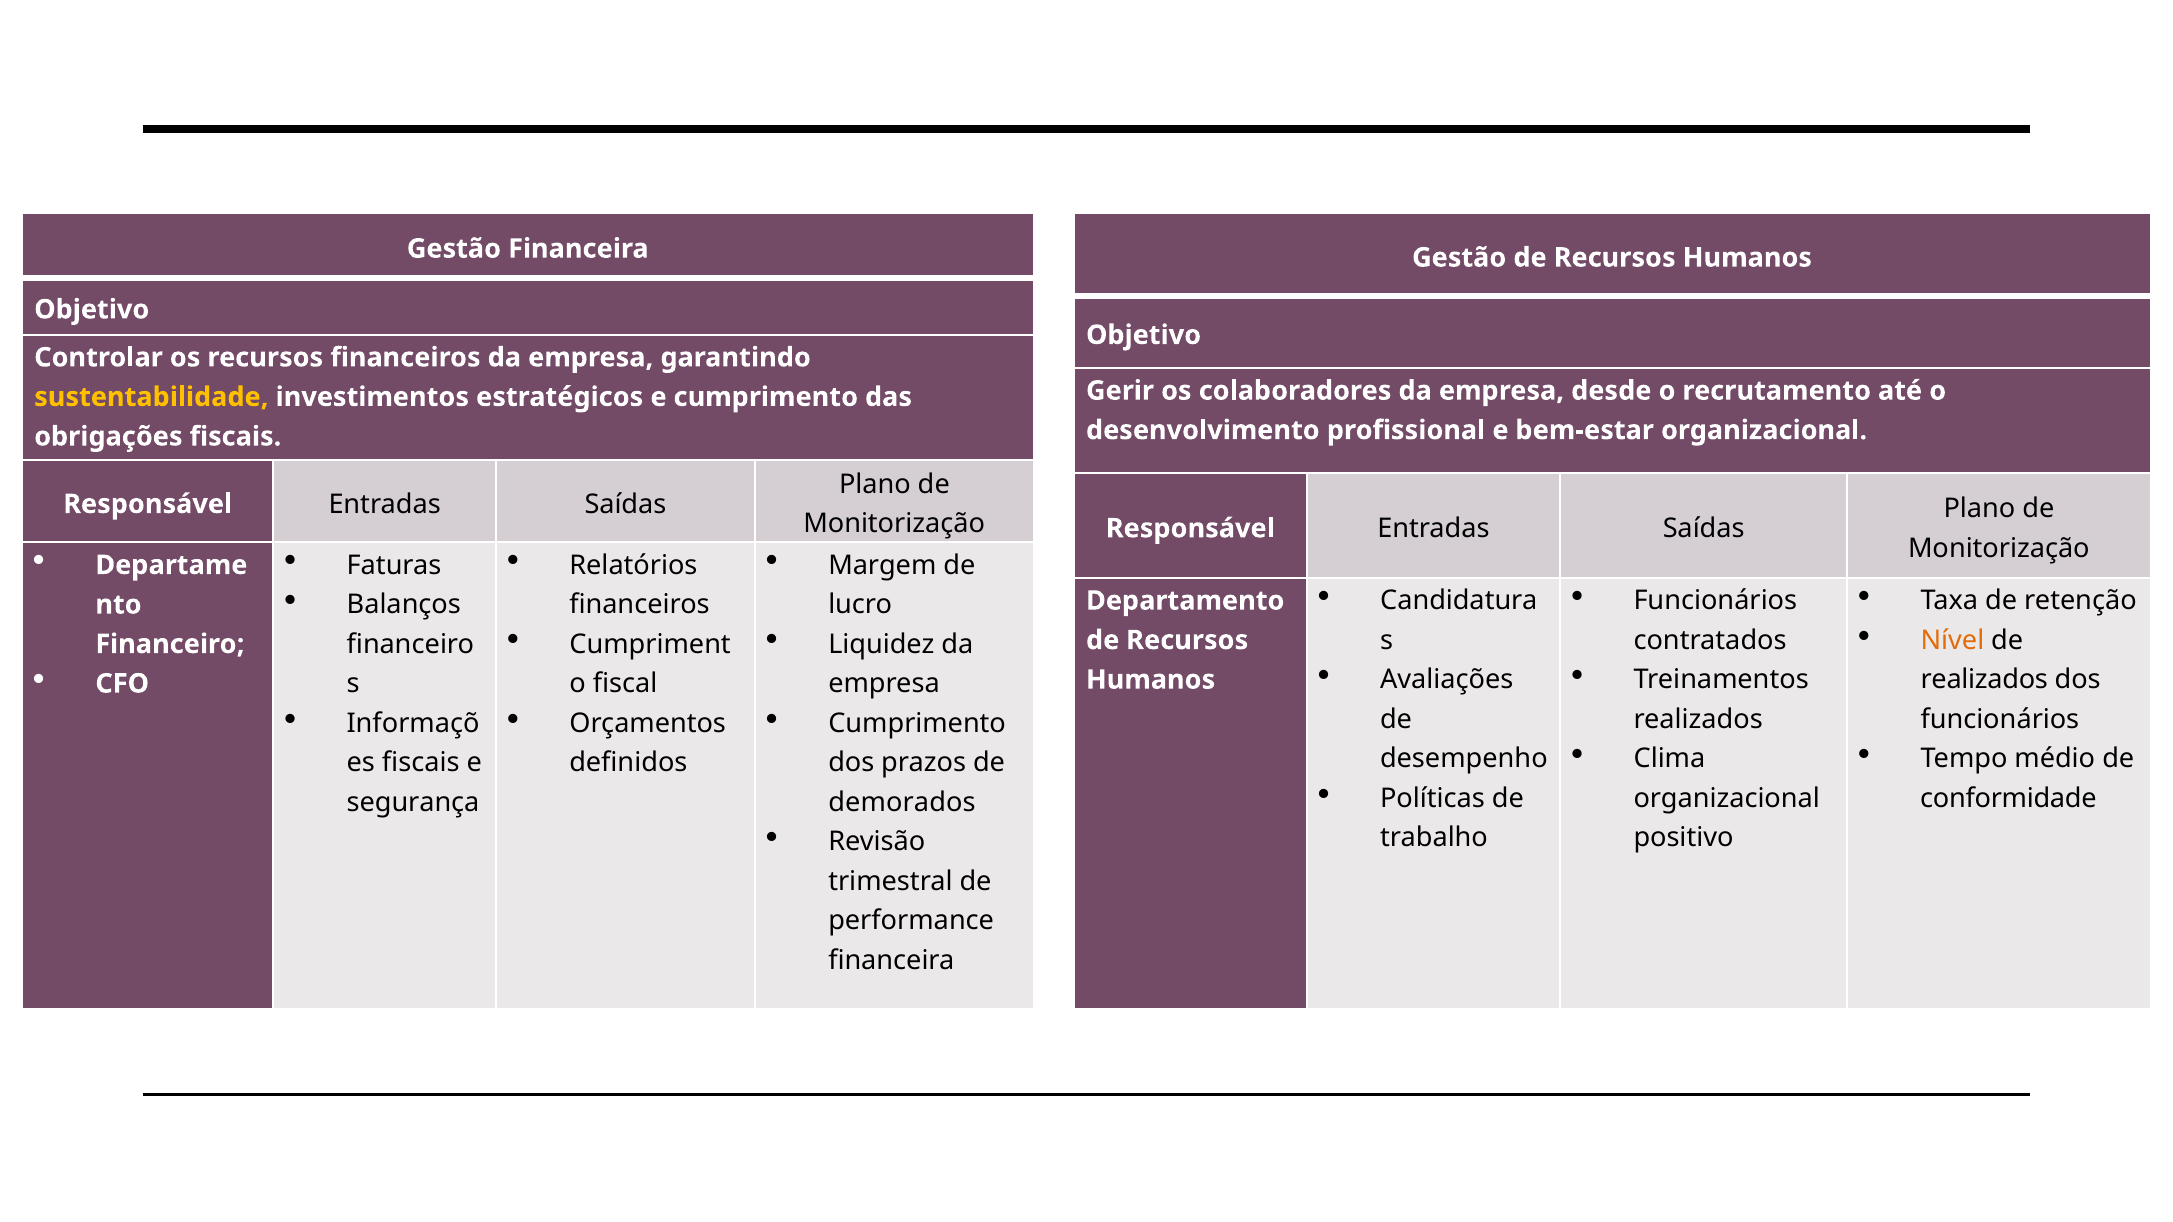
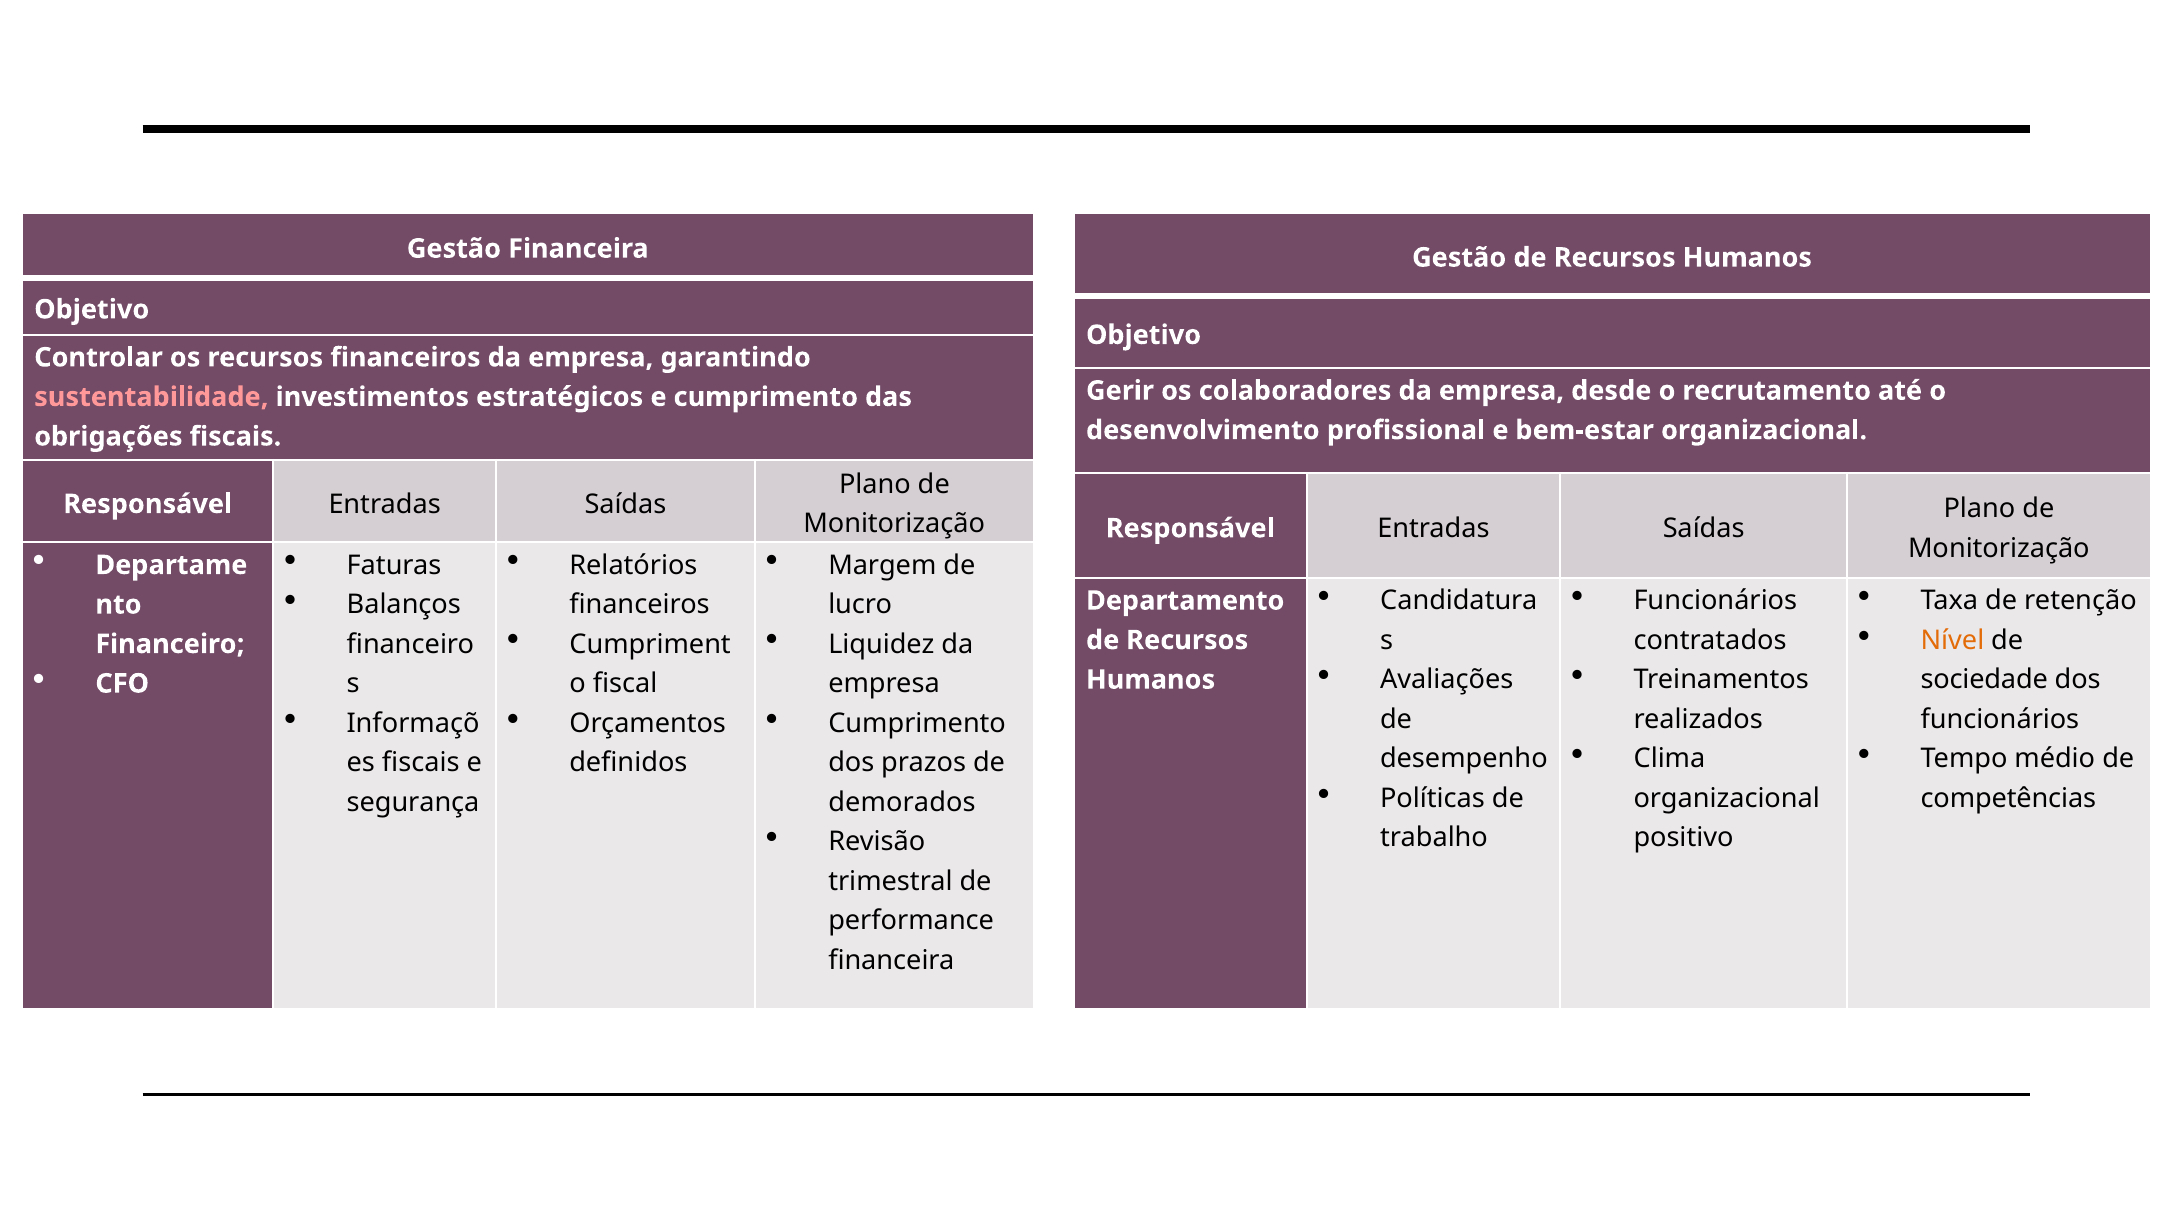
sustentabilidade colour: yellow -> pink
realizados at (1984, 680): realizados -> sociedade
conformidade: conformidade -> competências
